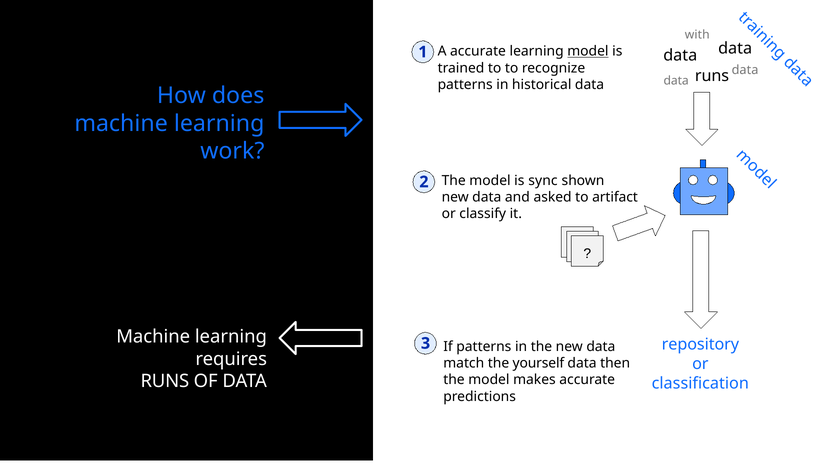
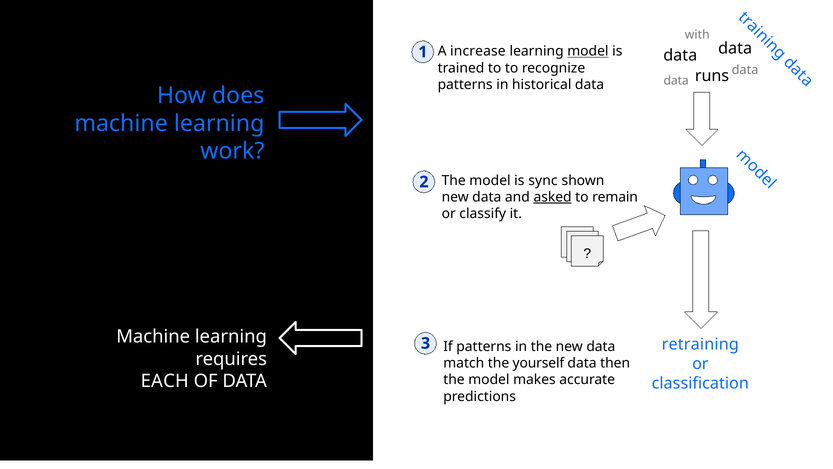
A accurate: accurate -> increase
asked underline: none -> present
artifact: artifact -> remain
repository: repository -> retraining
RUNS at (165, 381): RUNS -> EACH
